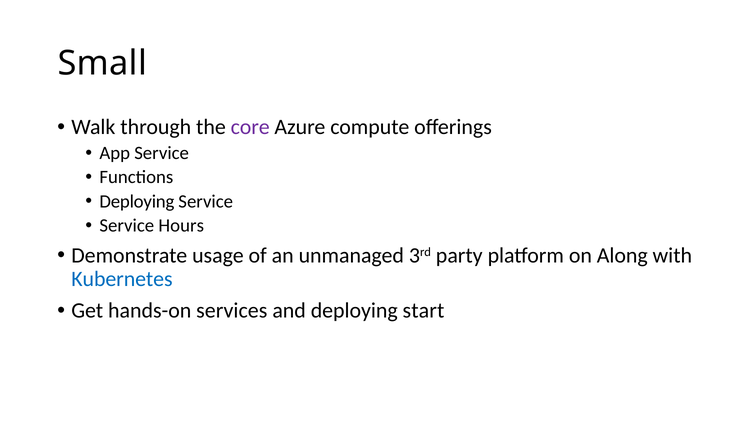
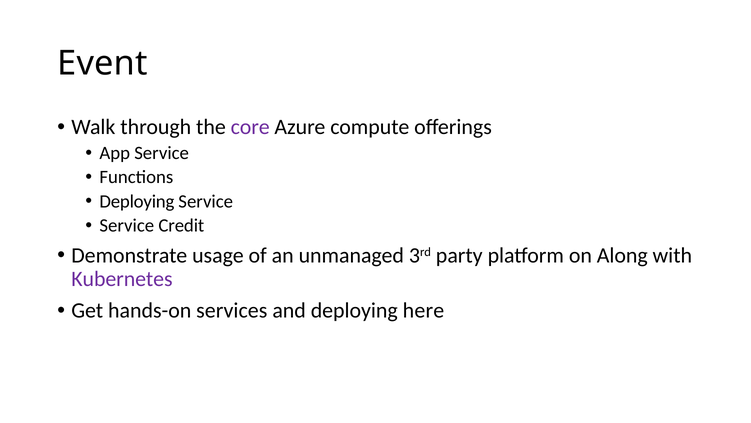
Small: Small -> Event
Hours: Hours -> Credit
Kubernetes colour: blue -> purple
start: start -> here
